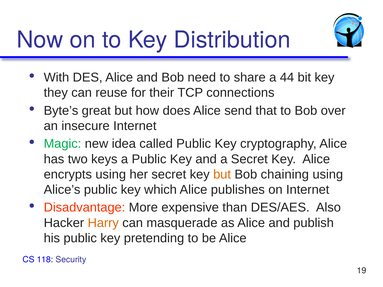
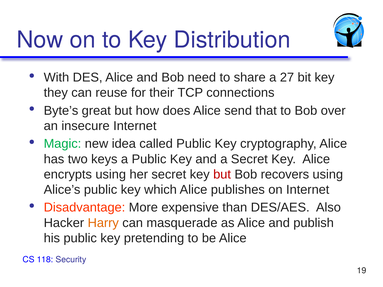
44: 44 -> 27
but at (222, 175) colour: orange -> red
chaining: chaining -> recovers
